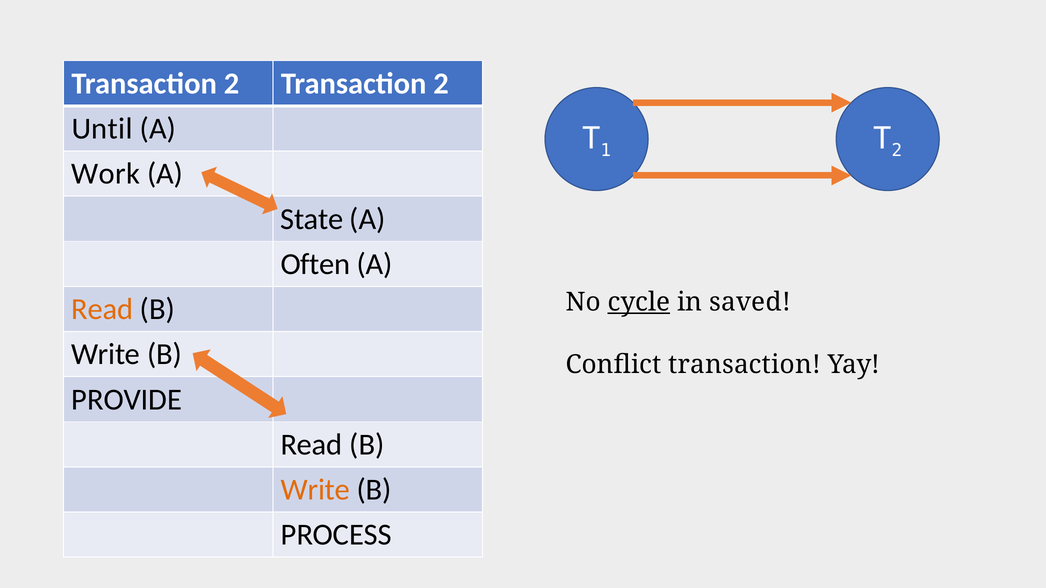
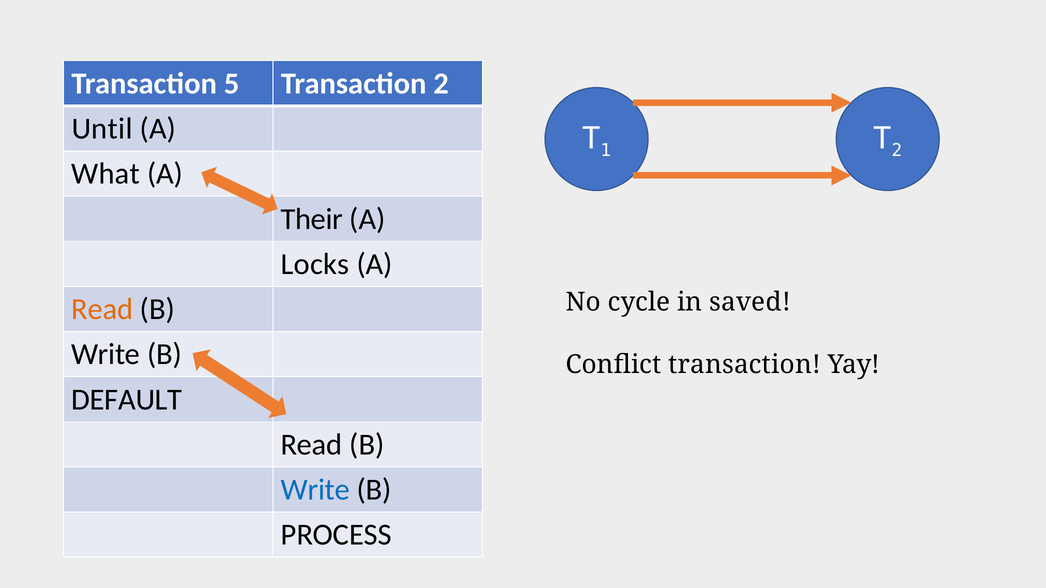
2 at (232, 84): 2 -> 5
Work: Work -> What
State: State -> Their
Often: Often -> Locks
cycle underline: present -> none
PROVIDE: PROVIDE -> DEFAULT
Write at (315, 490) colour: orange -> blue
